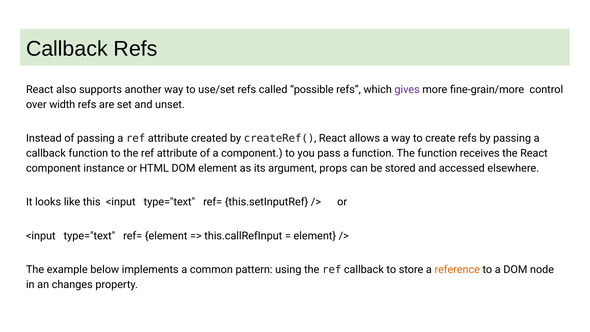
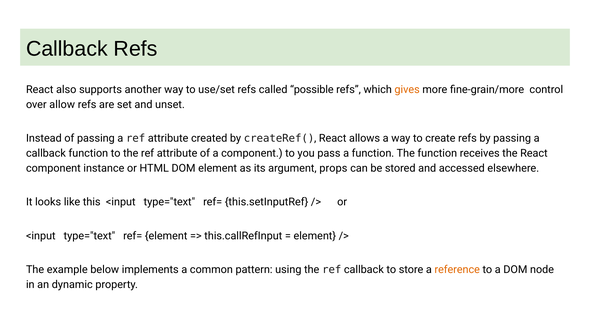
gives colour: purple -> orange
width: width -> allow
changes: changes -> dynamic
